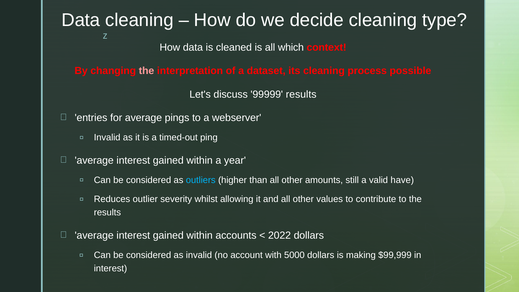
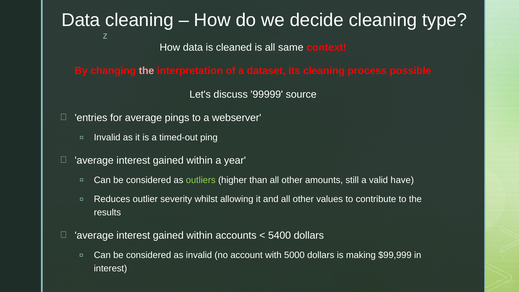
which: which -> same
99999 results: results -> source
outliers colour: light blue -> light green
2022: 2022 -> 5400
